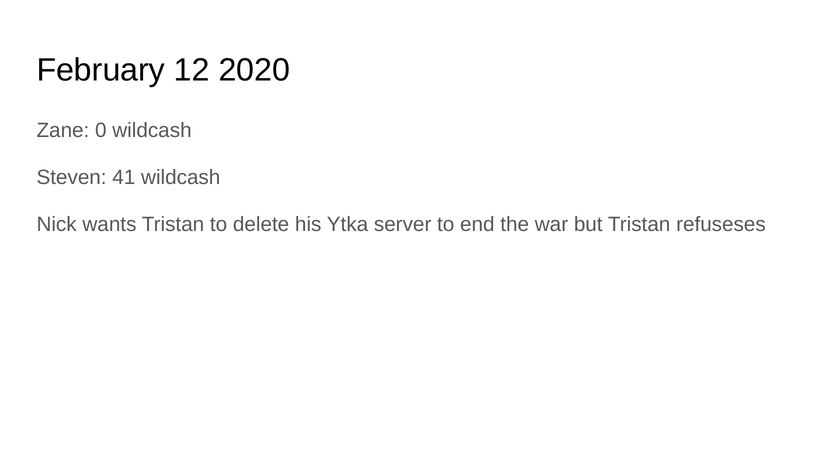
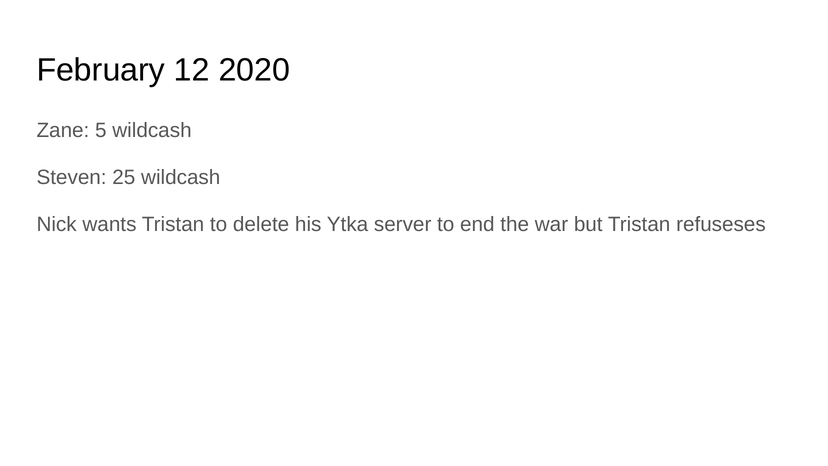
0: 0 -> 5
41: 41 -> 25
